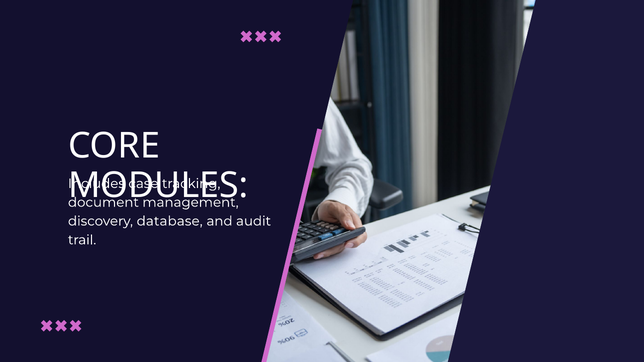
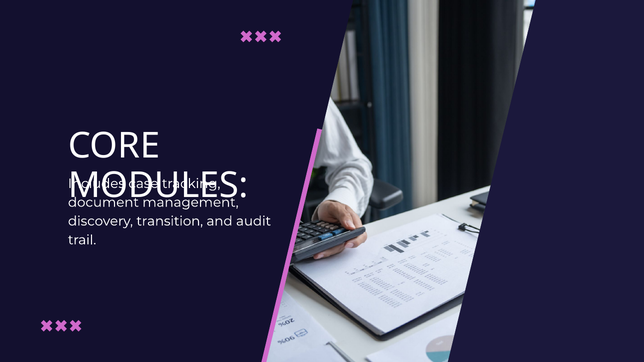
database: database -> transition
